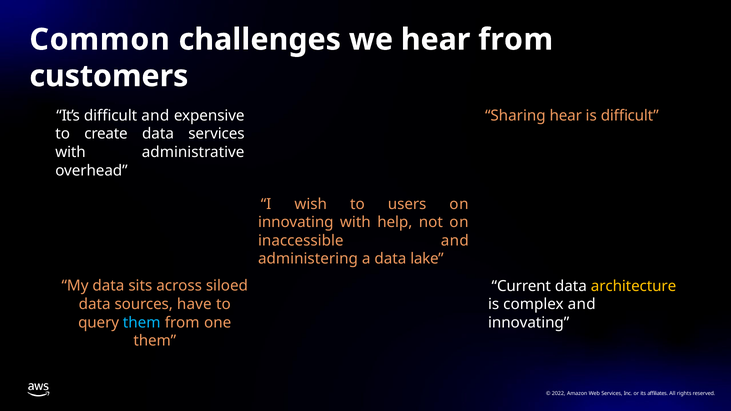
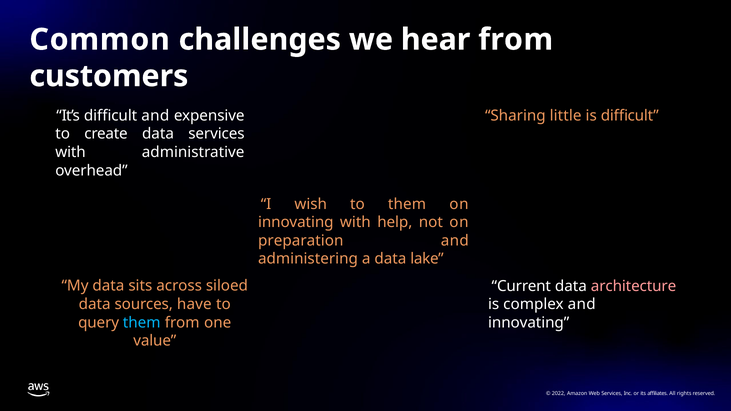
Sharing hear: hear -> little
to users: users -> them
inaccessible: inaccessible -> preparation
architecture colour: yellow -> pink
them at (155, 341): them -> value
